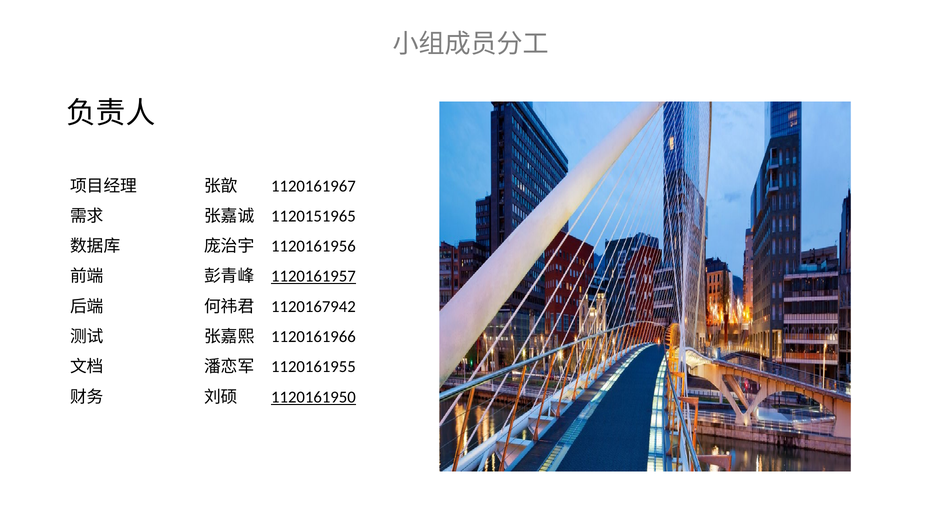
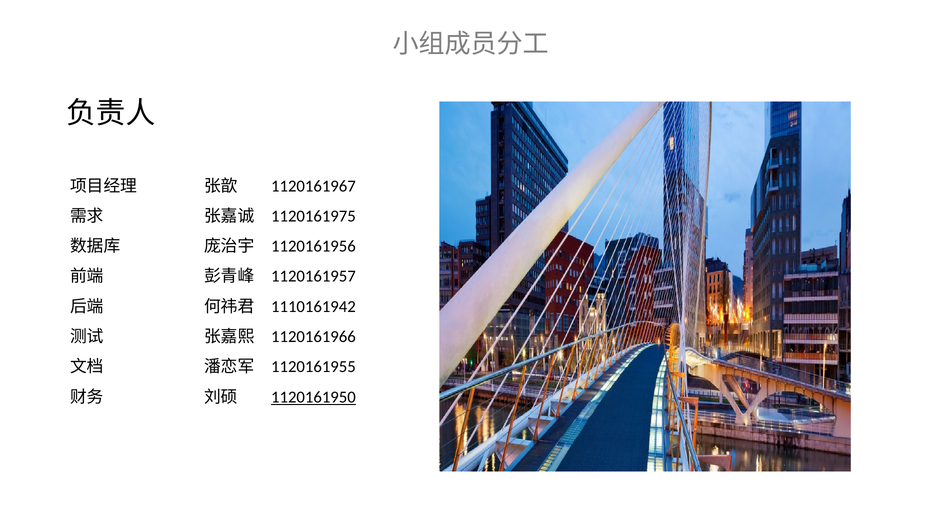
1120151965: 1120151965 -> 1120161975
1120161957 underline: present -> none
1120167942: 1120167942 -> 1110161942
